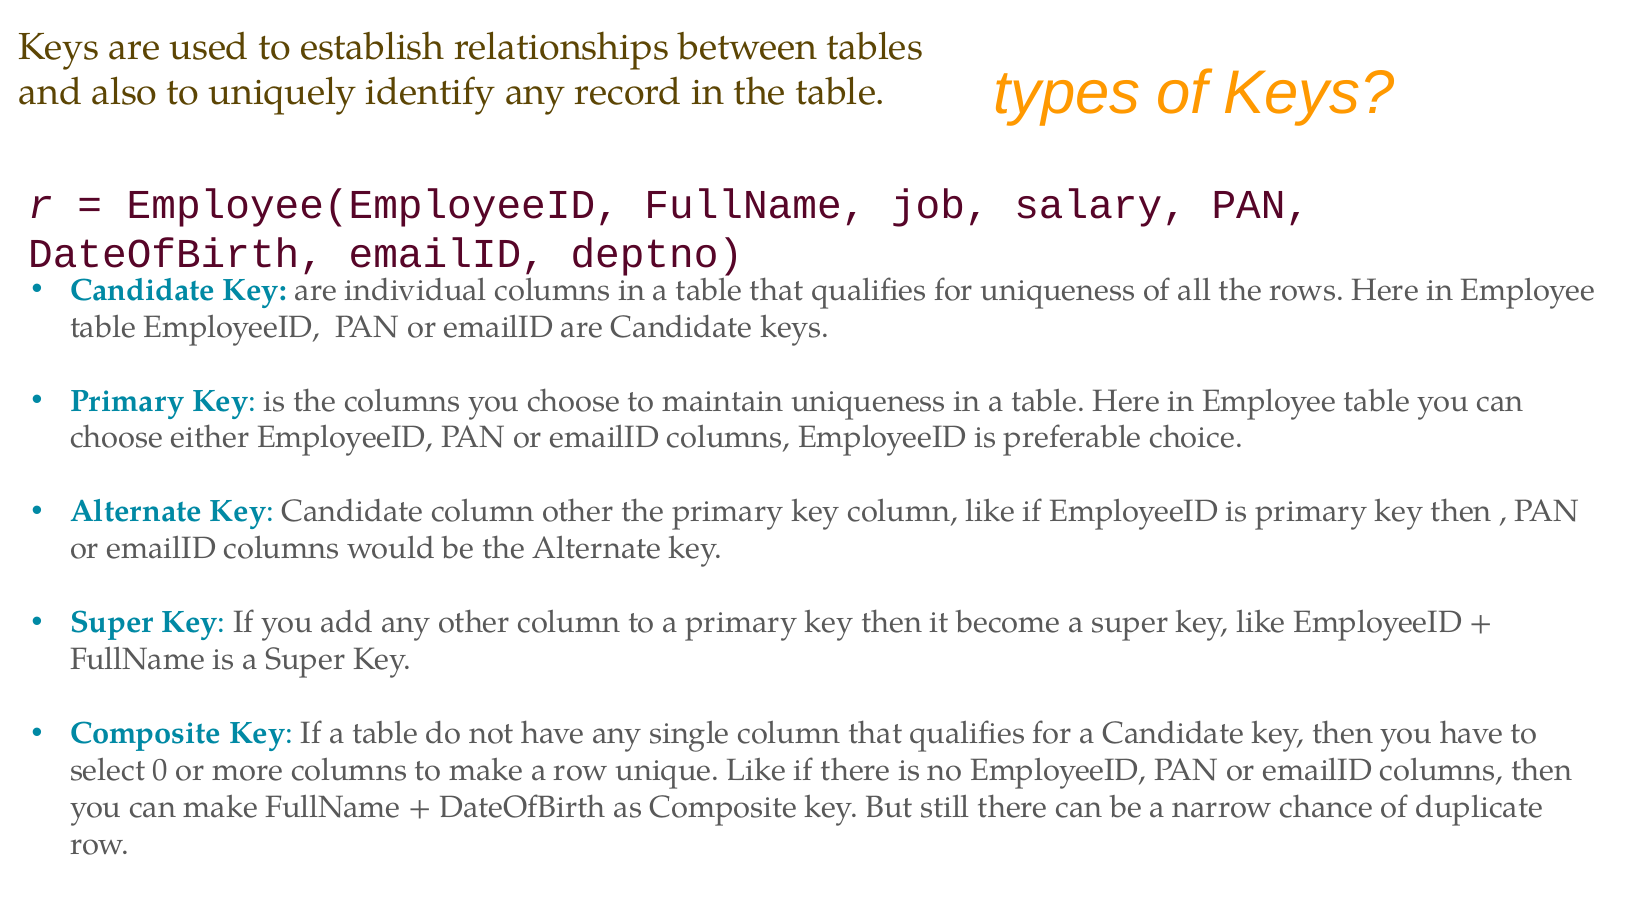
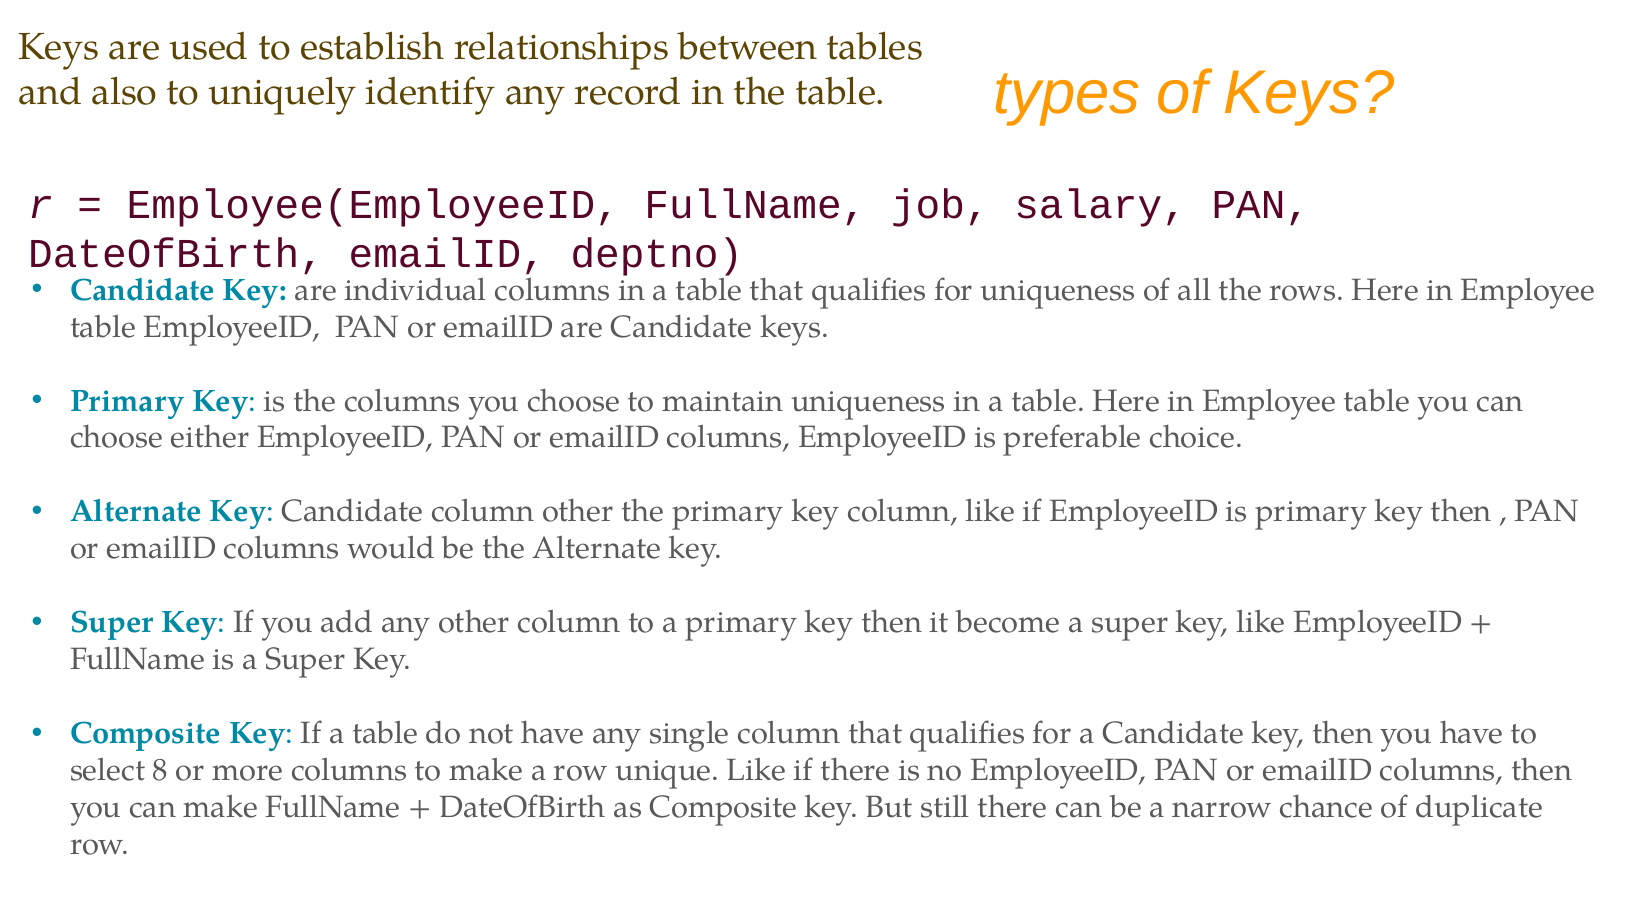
0: 0 -> 8
